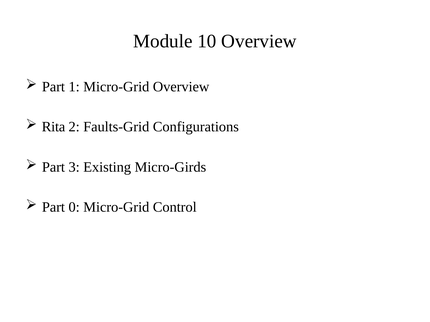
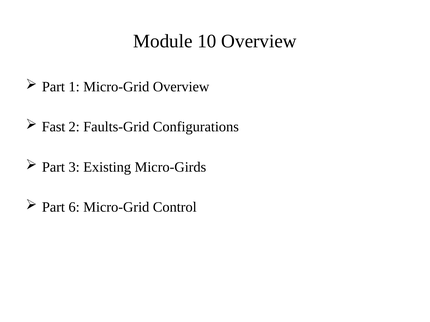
Rita: Rita -> Fast
0: 0 -> 6
